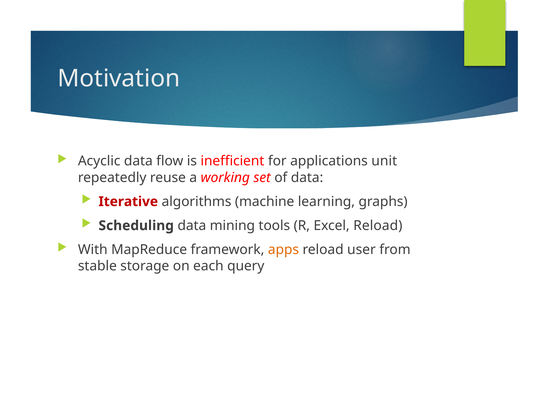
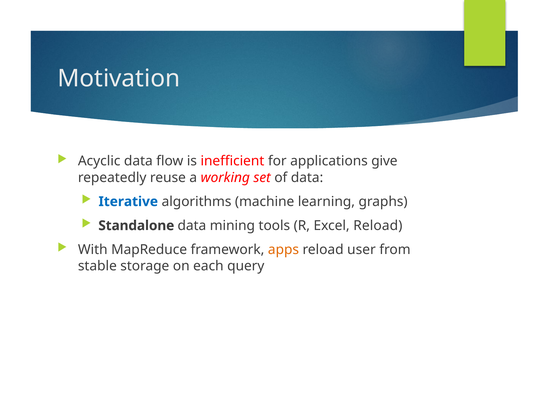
unit: unit -> give
Iterative colour: red -> blue
Scheduling: Scheduling -> Standalone
